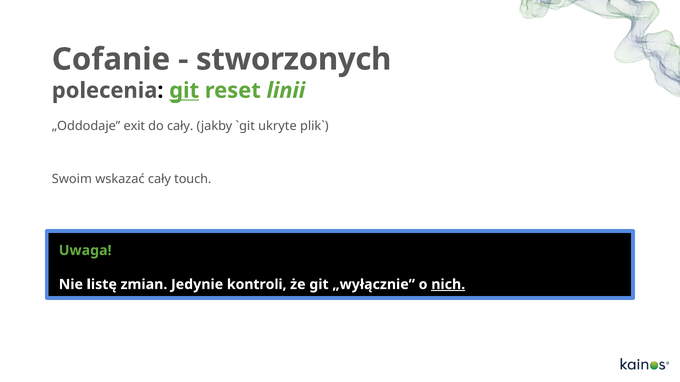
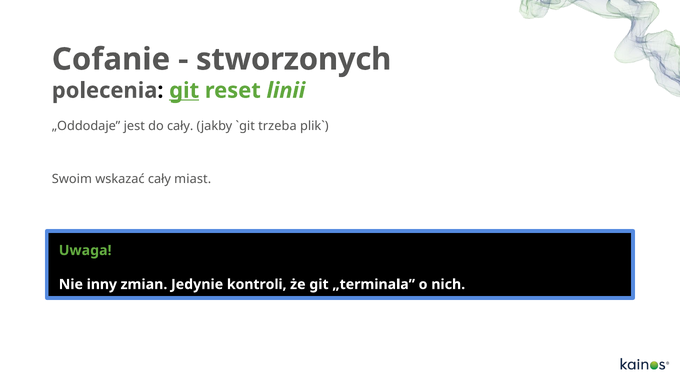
exit: exit -> jest
ukryte: ukryte -> trzeba
touch: touch -> miast
listę: listę -> inny
„wyłącznie: „wyłącznie -> „terminala
nich underline: present -> none
